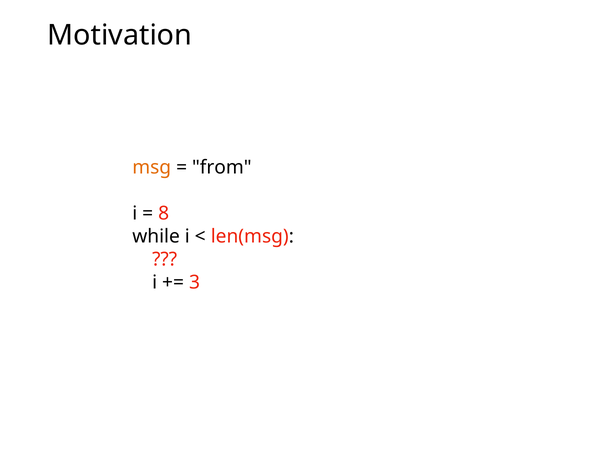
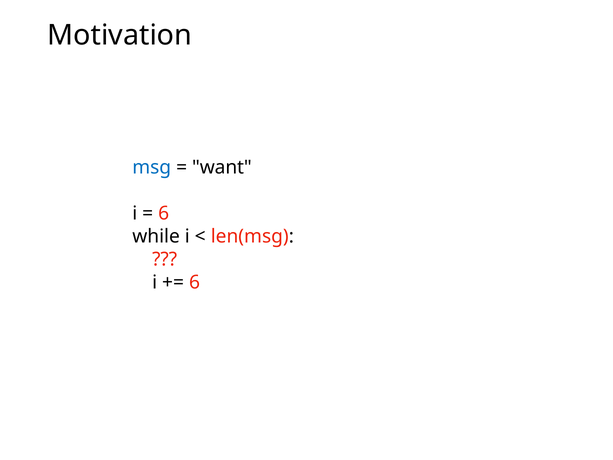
msg colour: orange -> blue
from: from -> want
8 at (164, 213): 8 -> 6
3 at (195, 282): 3 -> 6
